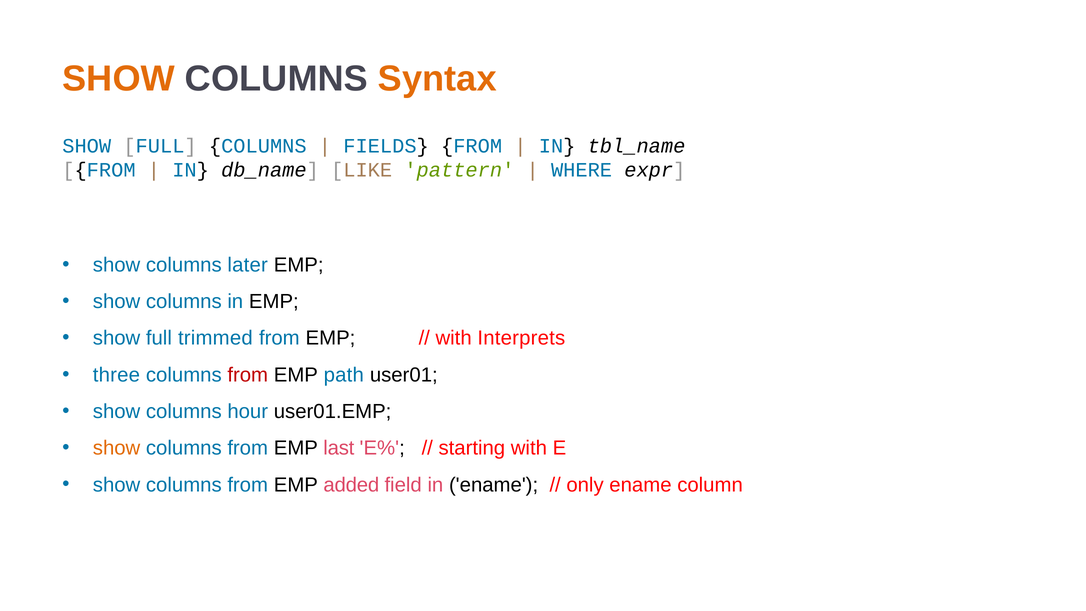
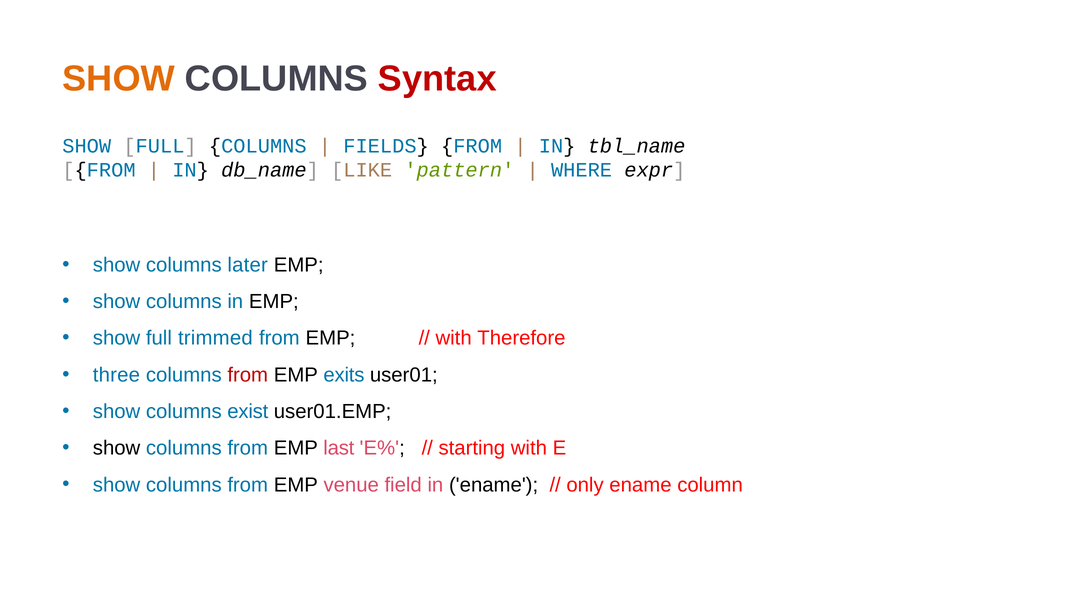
Syntax colour: orange -> red
Interprets: Interprets -> Therefore
path: path -> exits
hour: hour -> exist
show at (117, 448) colour: orange -> black
added: added -> venue
